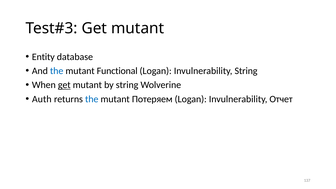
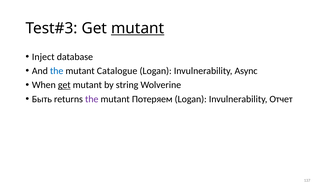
mutant at (138, 28) underline: none -> present
Entity: Entity -> Inject
Functional: Functional -> Catalogue
Invulnerability String: String -> Async
Auth: Auth -> Быть
the at (92, 99) colour: blue -> purple
